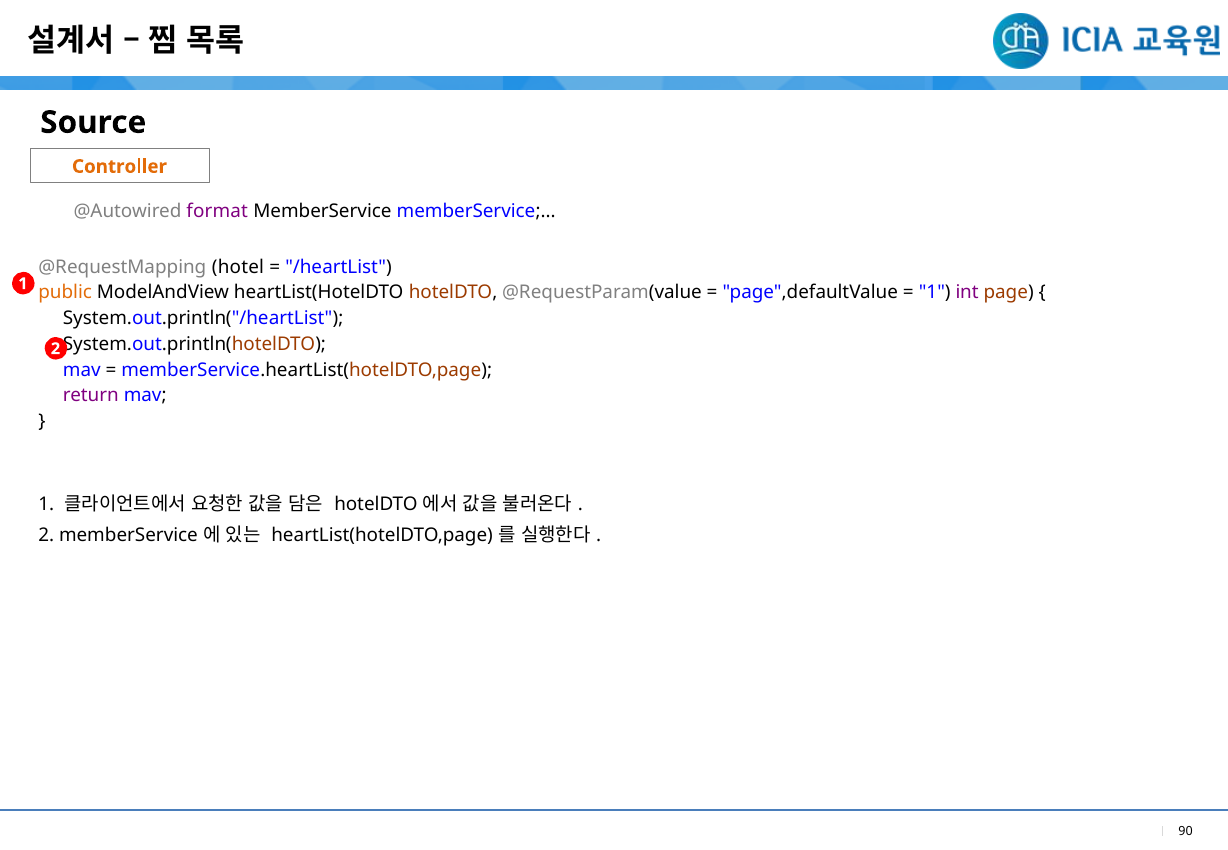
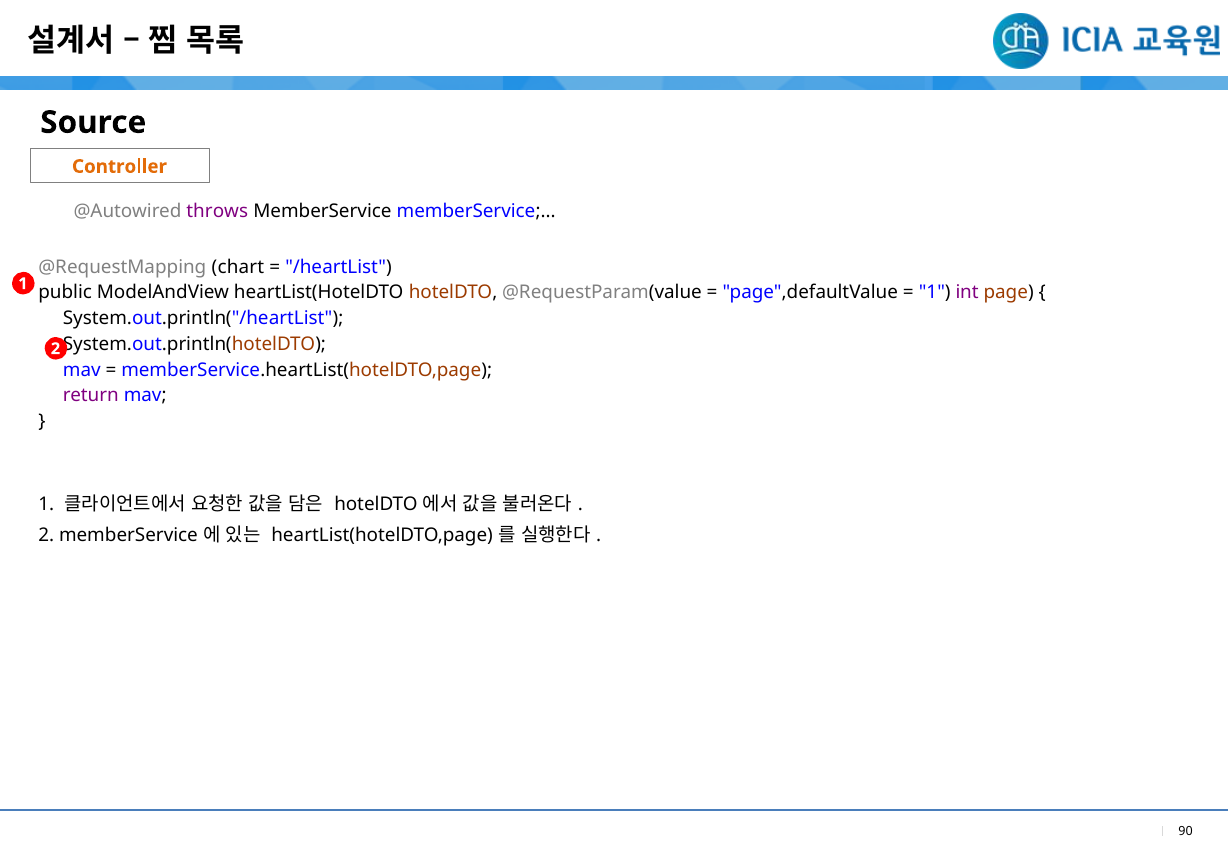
format: format -> throws
hotel: hotel -> chart
public colour: orange -> black
